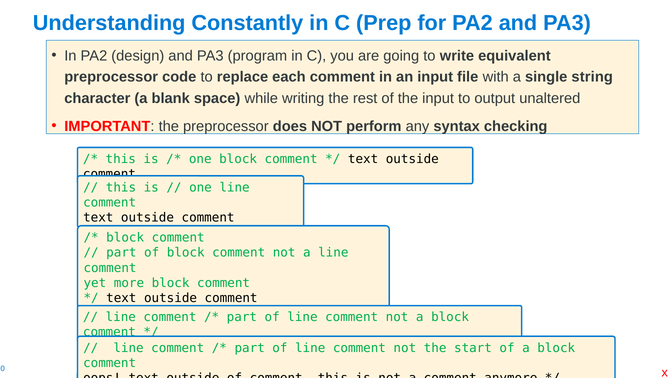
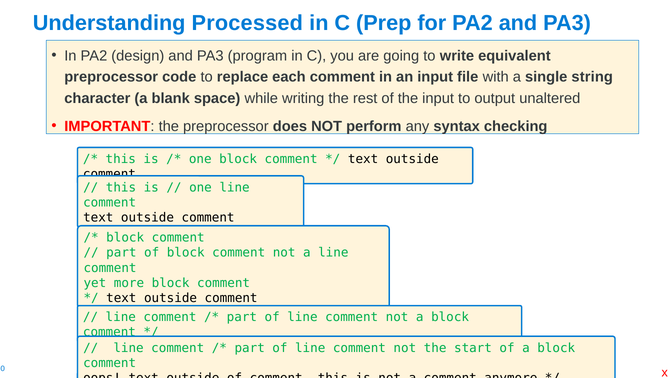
Constantly: Constantly -> Processed
